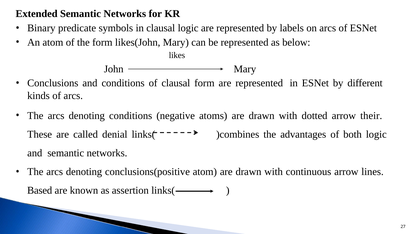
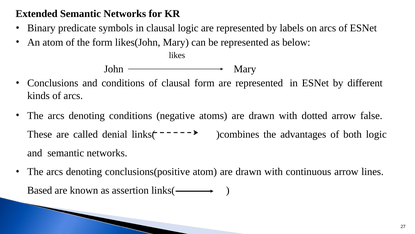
their: their -> false
